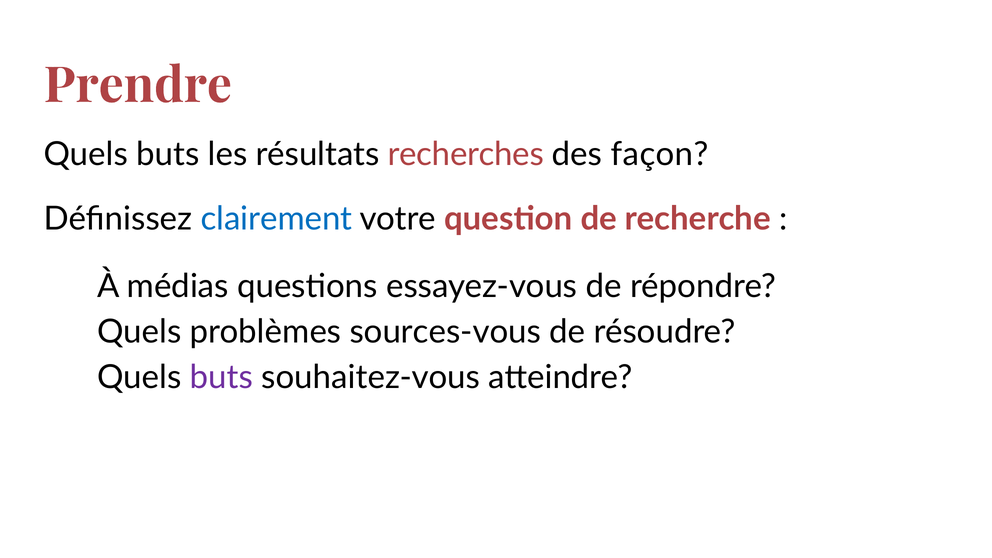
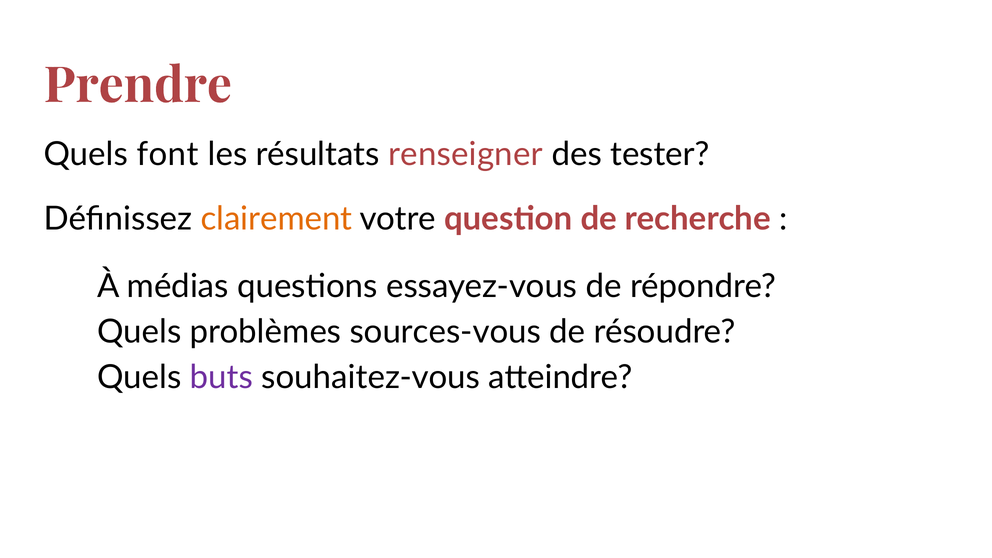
Quels buts: buts -> font
recherches: recherches -> renseigner
façon: façon -> tester
clairement colour: blue -> orange
